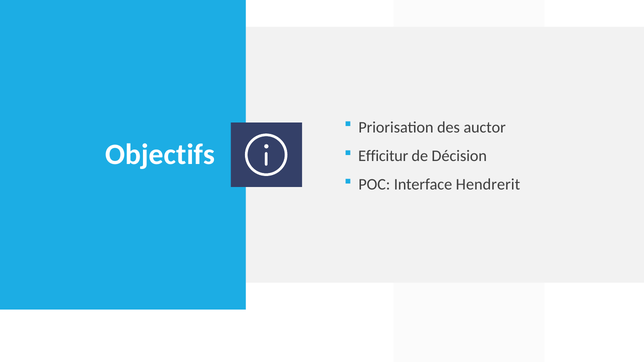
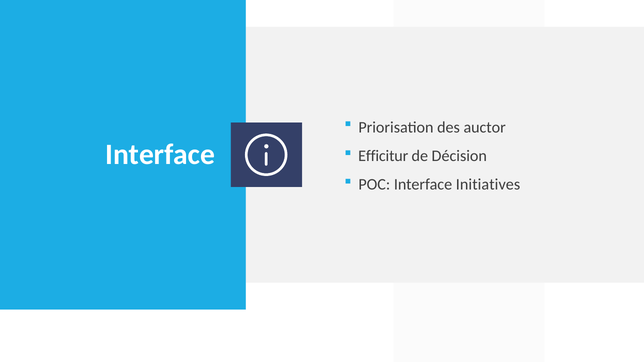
Objectifs at (160, 155): Objectifs -> Interface
Hendrerit: Hendrerit -> Initiatives
